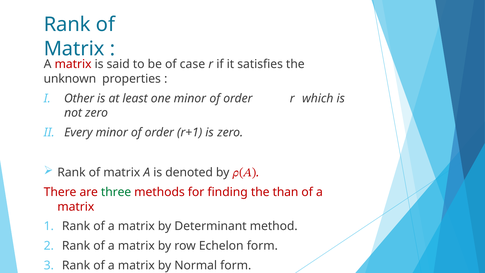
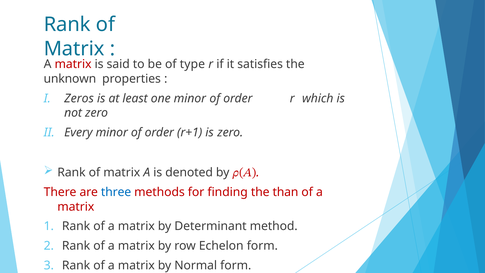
case: case -> type
Other: Other -> Zeros
three colour: green -> blue
